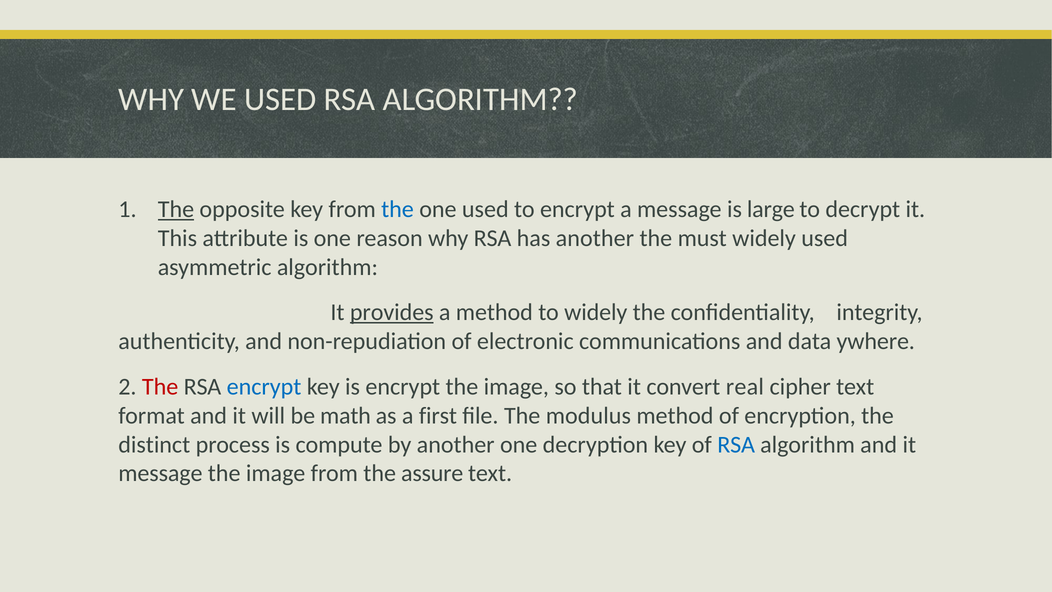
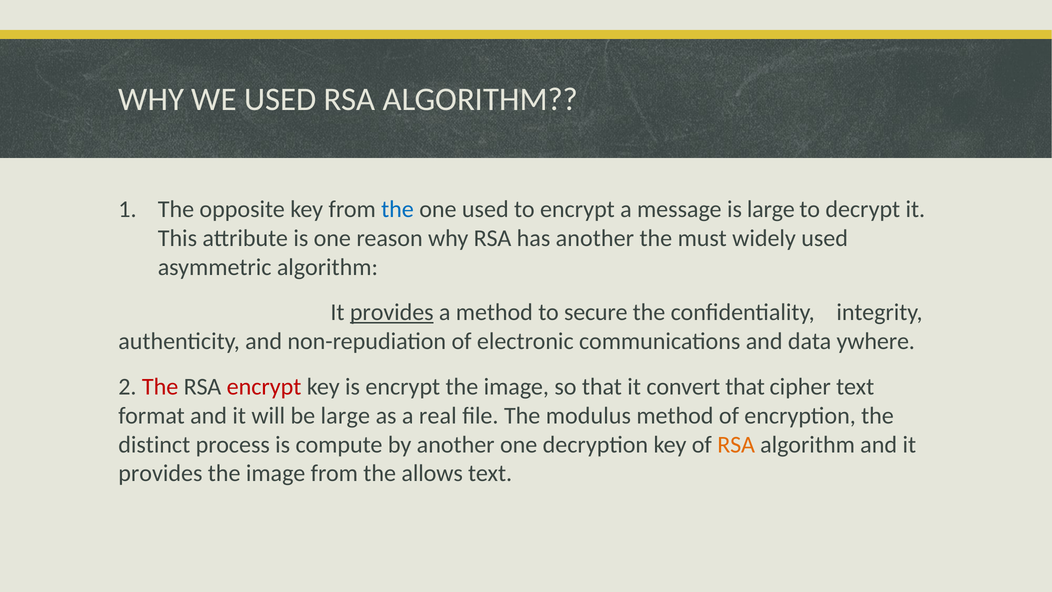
The at (176, 209) underline: present -> none
to widely: widely -> secure
encrypt at (264, 387) colour: blue -> red
convert real: real -> that
be math: math -> large
first: first -> real
RSA at (736, 444) colour: blue -> orange
message at (160, 473): message -> provides
assure: assure -> allows
